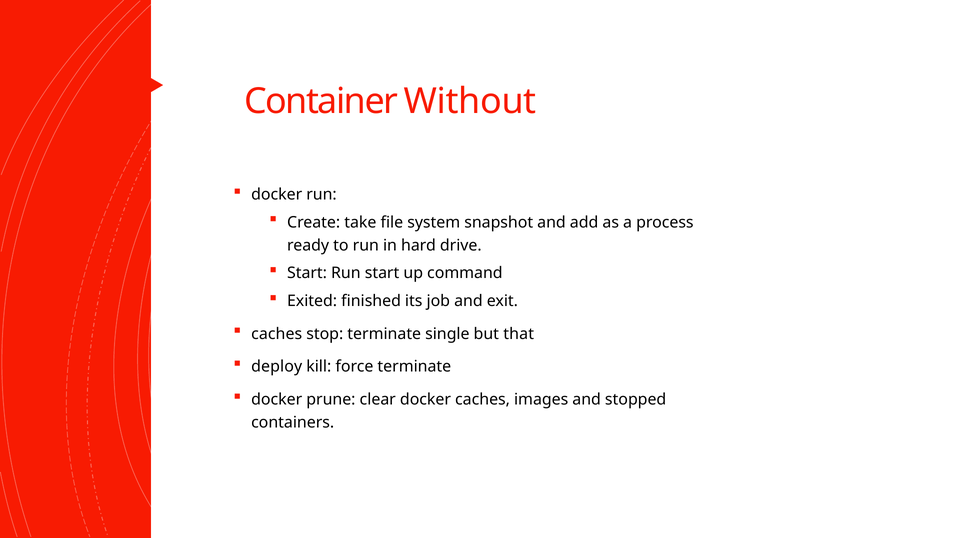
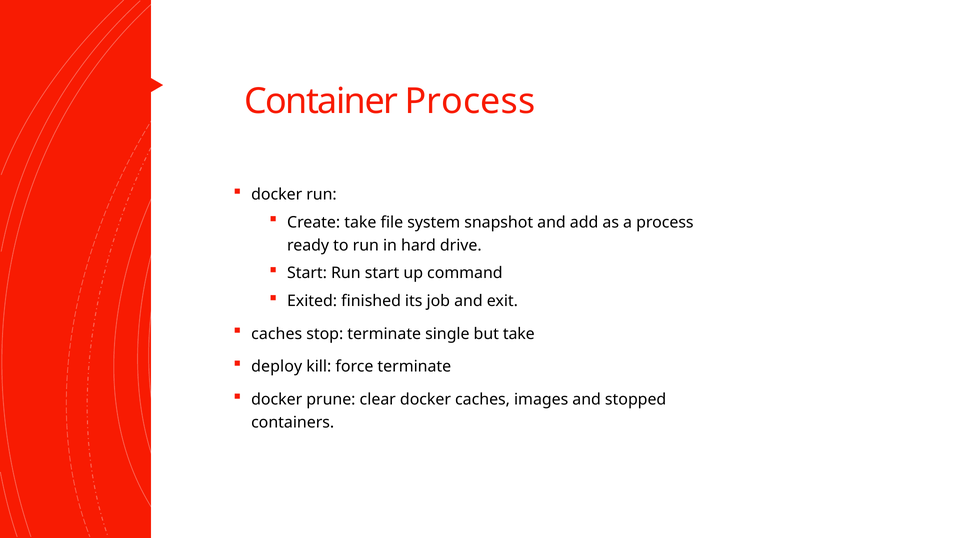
Container Without: Without -> Process
but that: that -> take
